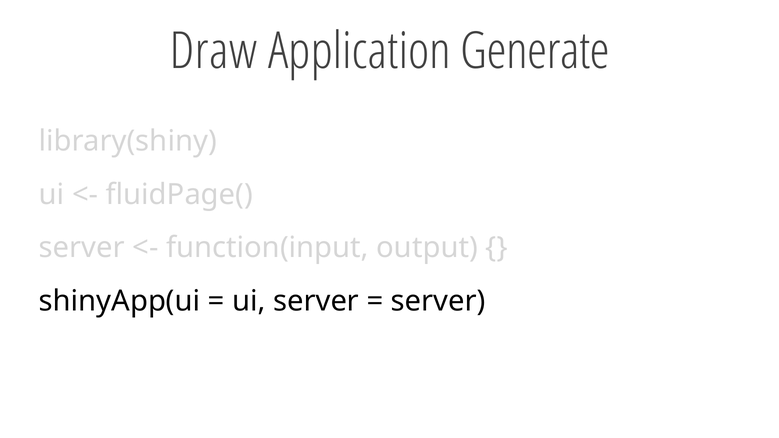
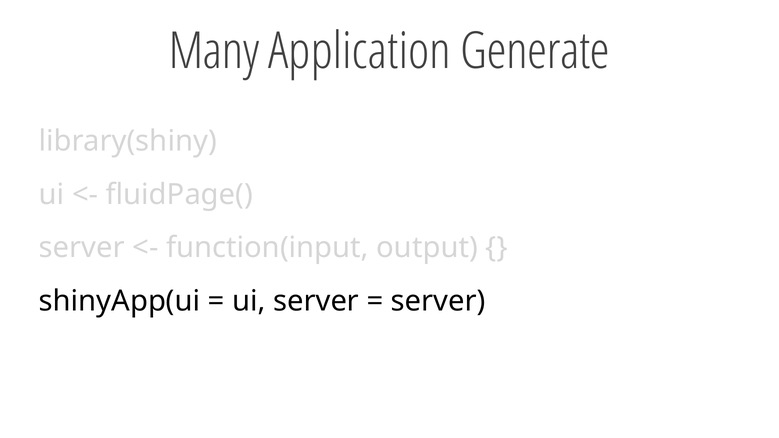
Draw: Draw -> Many
